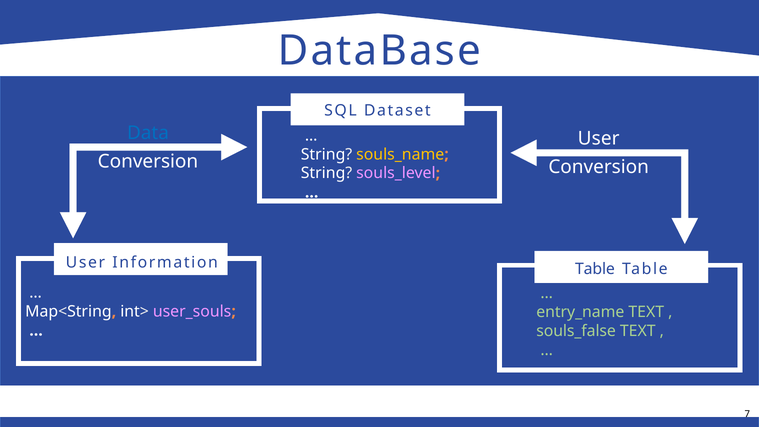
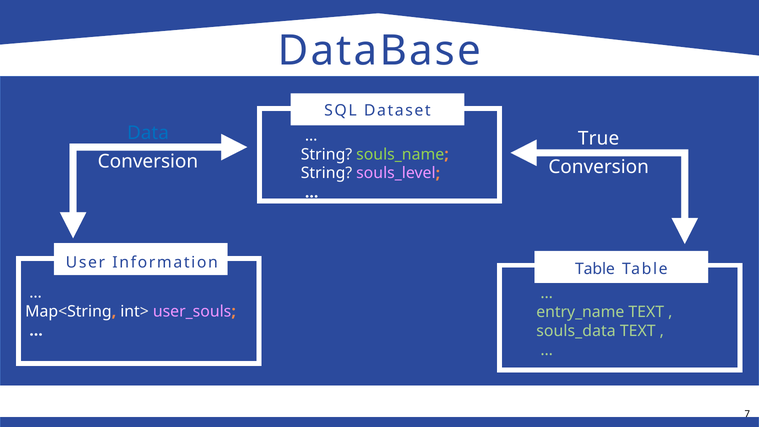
User at (599, 139): User -> True
souls_name colour: yellow -> light green
souls_false: souls_false -> souls_data
